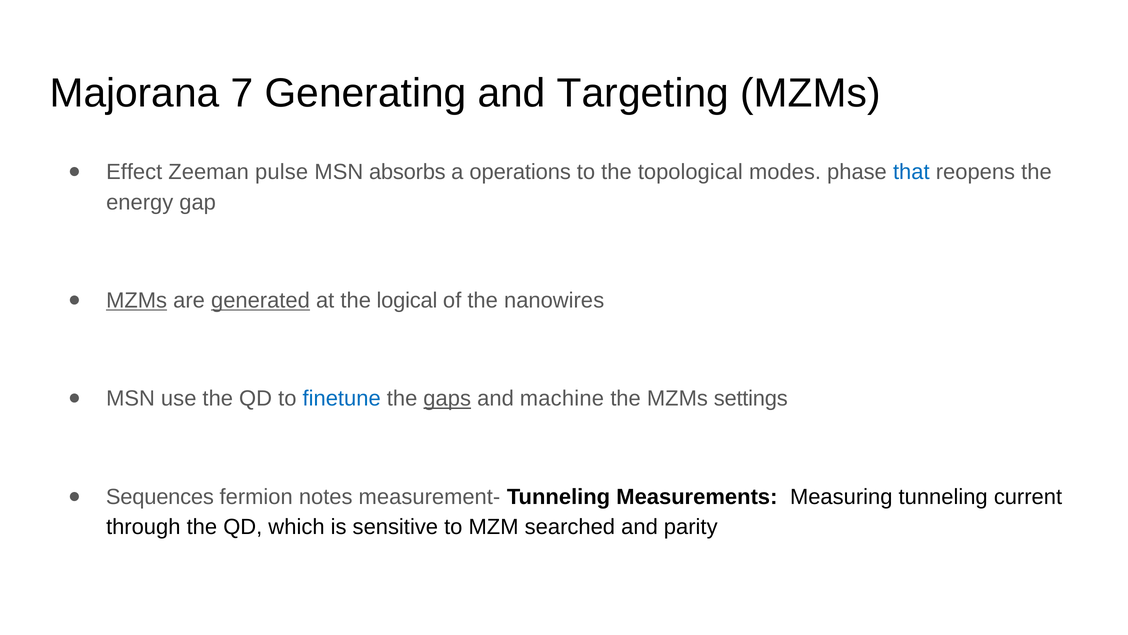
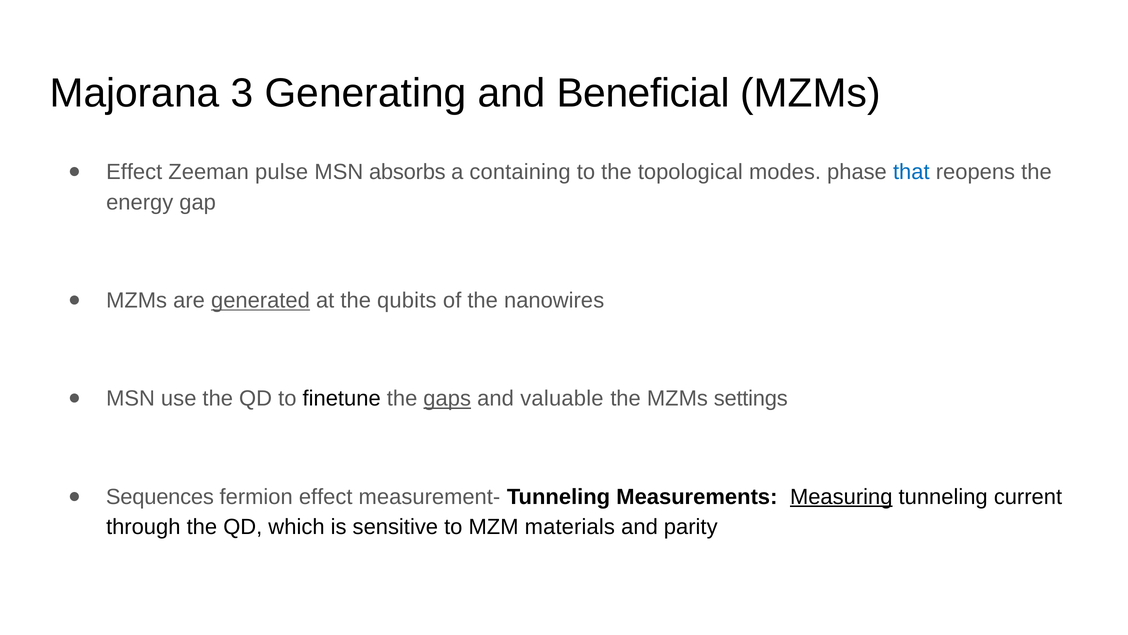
7: 7 -> 3
Targeting: Targeting -> Beneficial
operations: operations -> containing
MZMs at (137, 300) underline: present -> none
logical: logical -> qubits
finetune colour: blue -> black
machine: machine -> valuable
fermion notes: notes -> effect
Measuring underline: none -> present
searched: searched -> materials
